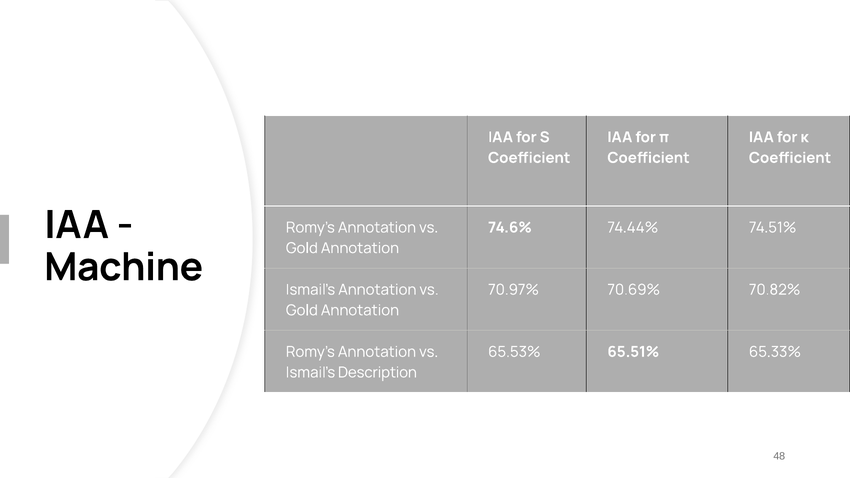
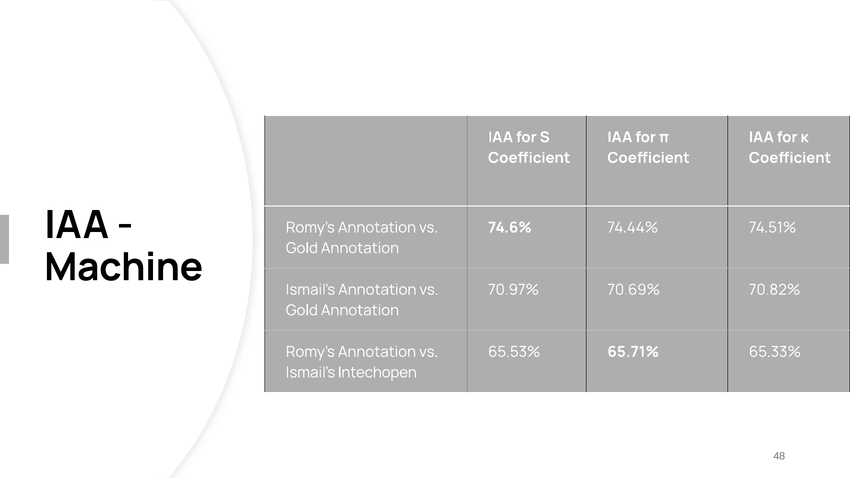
65.51%: 65.51% -> 65.71%
Description: Description -> Intechopen
